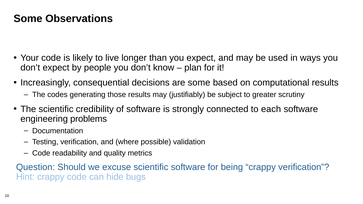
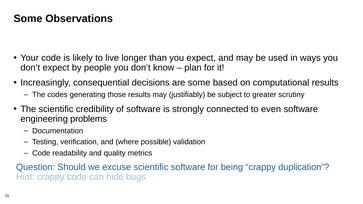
each: each -> even
crappy verification: verification -> duplication
